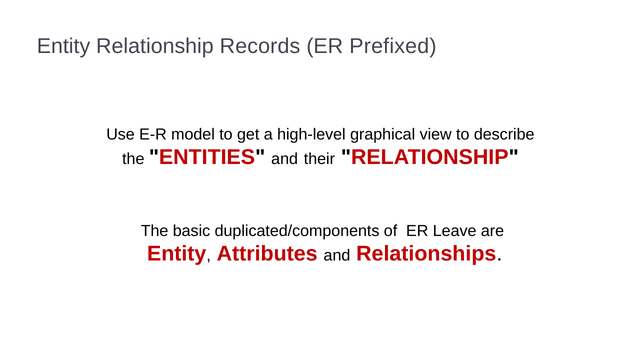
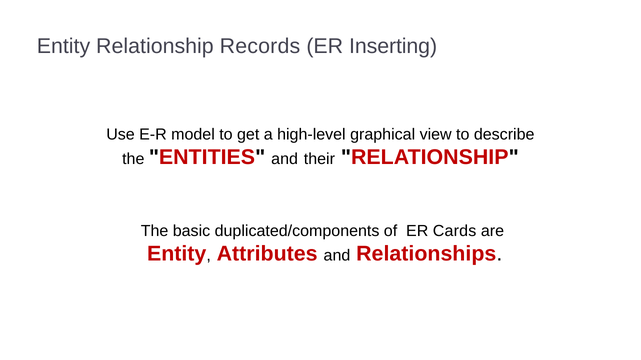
Prefixed: Prefixed -> Inserting
Leave: Leave -> Cards
